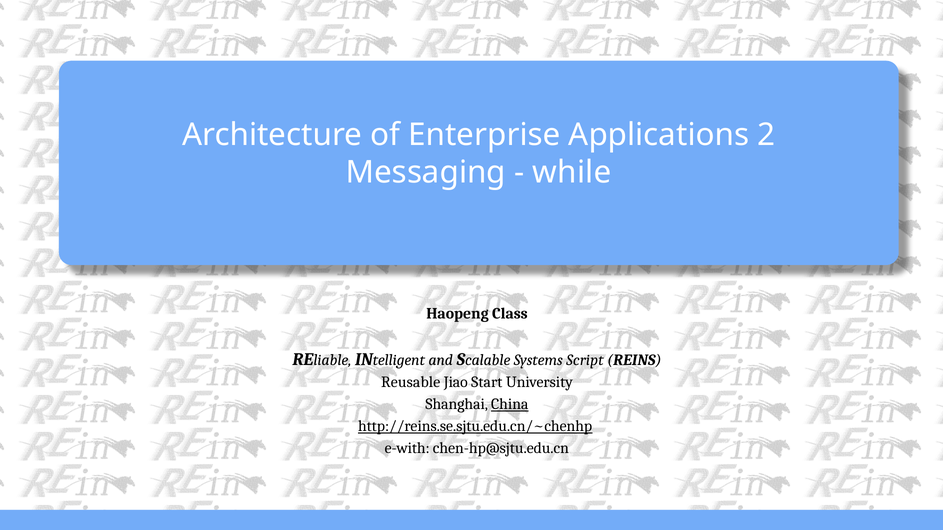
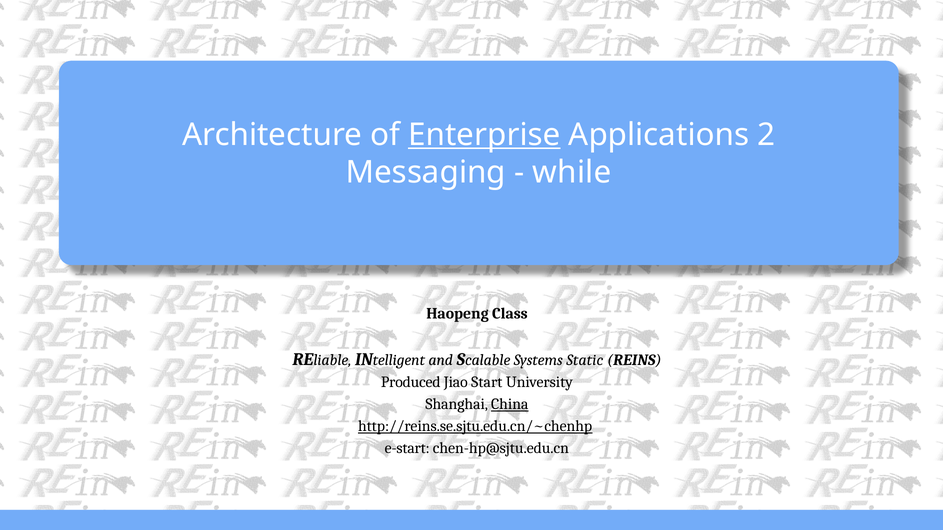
Enterprise underline: none -> present
Script: Script -> Static
Reusable: Reusable -> Produced
e-with: e-with -> e-start
